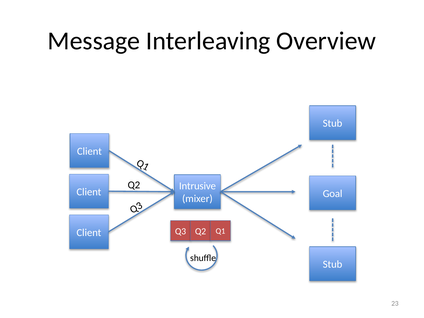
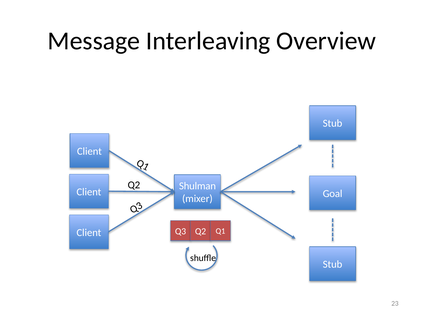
Intrusive: Intrusive -> Shulman
